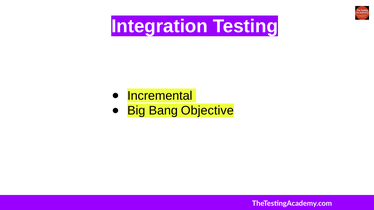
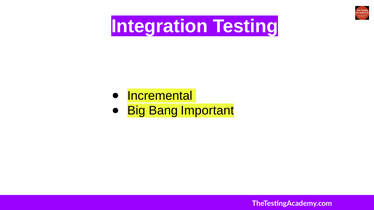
Objective: Objective -> Important
